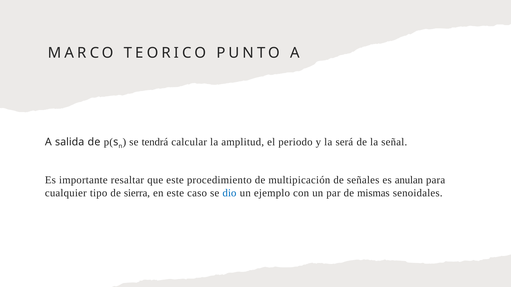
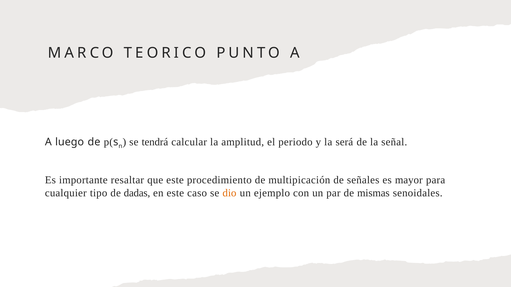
salida: salida -> luego
anulan: anulan -> mayor
sierra: sierra -> dadas
dio colour: blue -> orange
